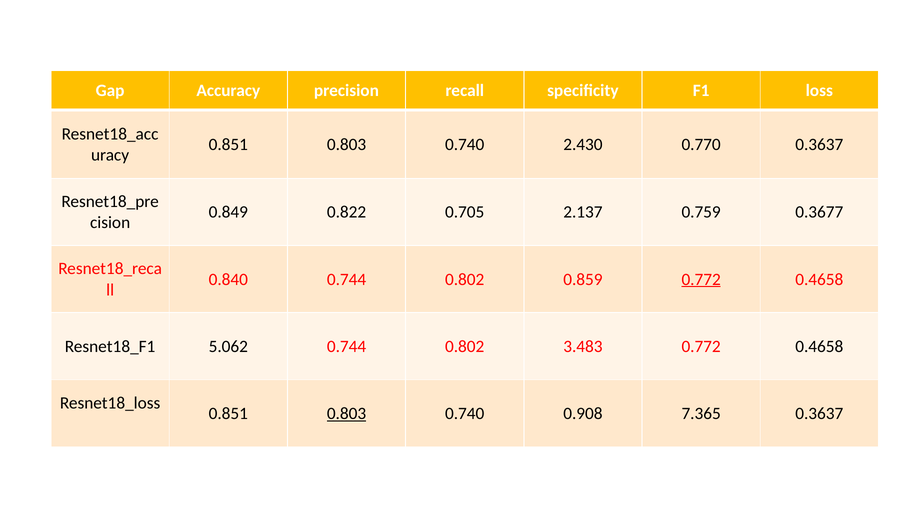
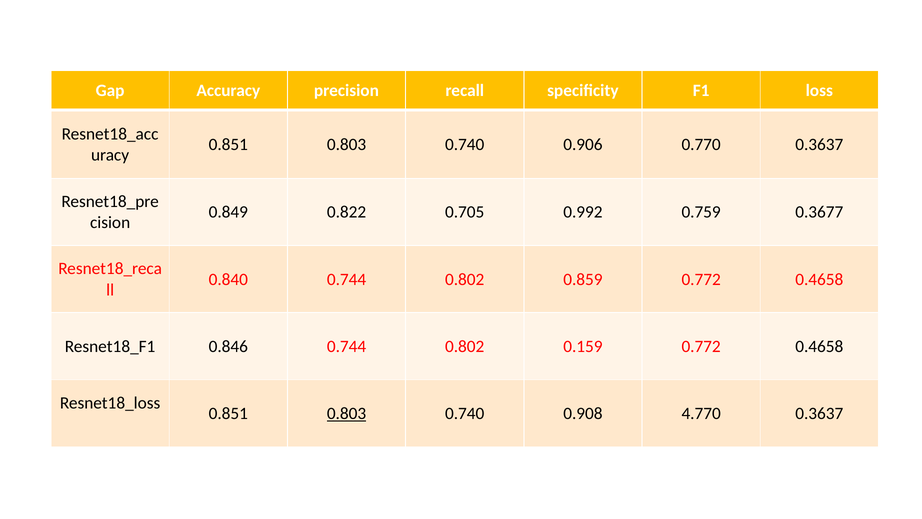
2.430: 2.430 -> 0.906
2.137: 2.137 -> 0.992
0.772 at (701, 279) underline: present -> none
5.062: 5.062 -> 0.846
3.483: 3.483 -> 0.159
7.365: 7.365 -> 4.770
